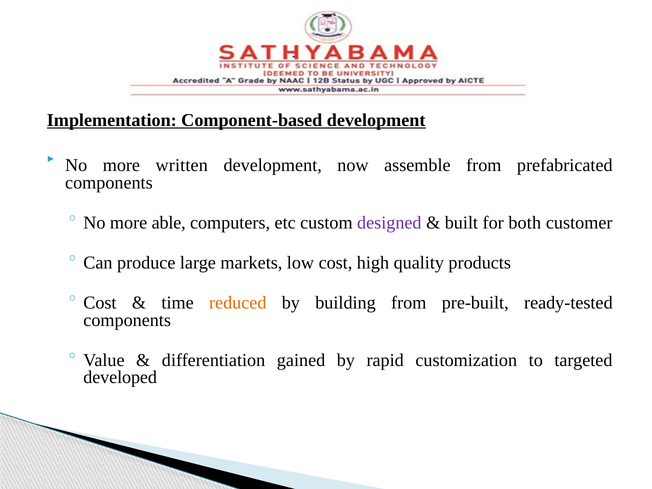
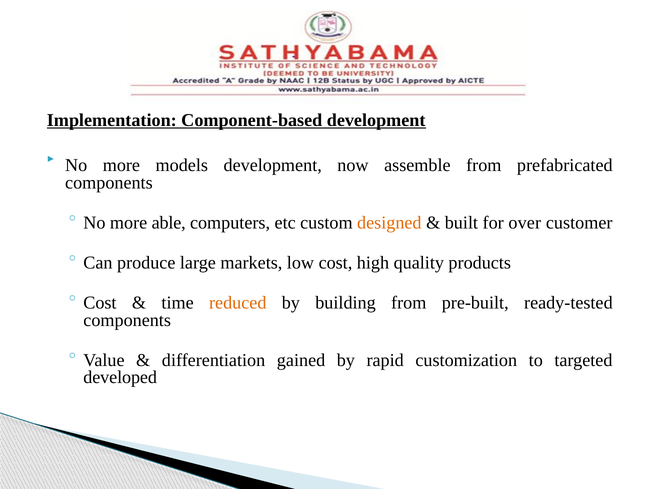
written: written -> models
designed colour: purple -> orange
both: both -> over
